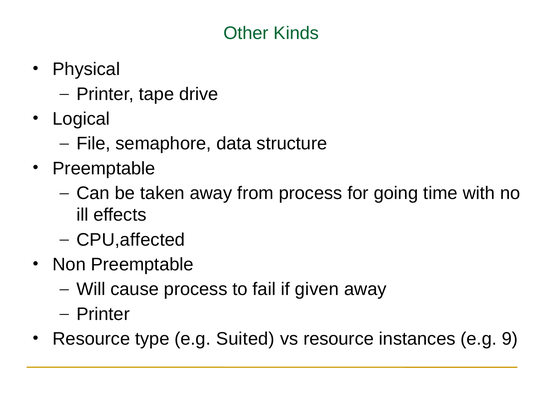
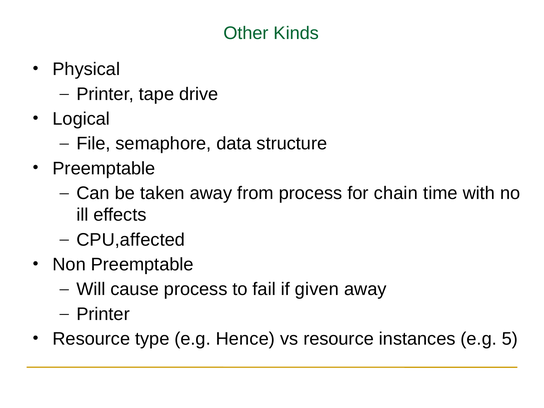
going: going -> chain
Suited: Suited -> Hence
9: 9 -> 5
